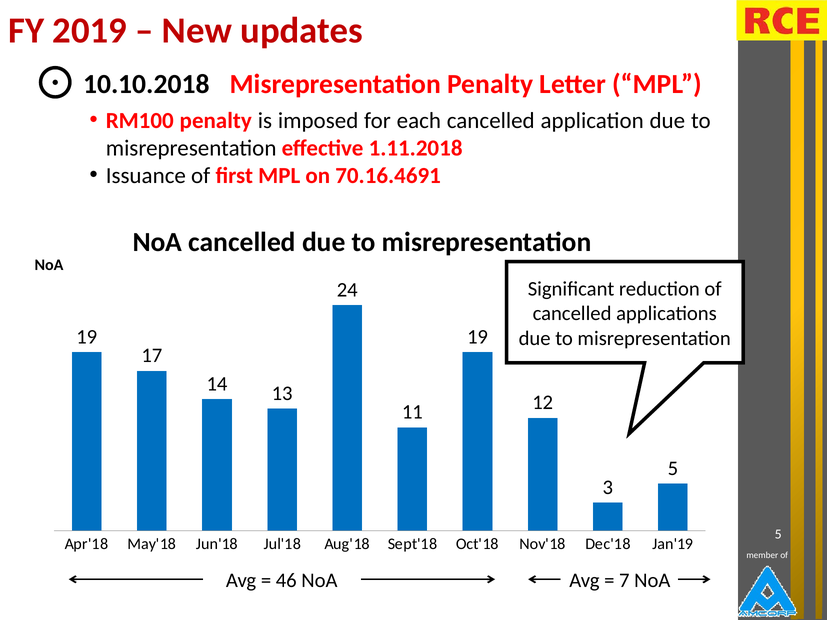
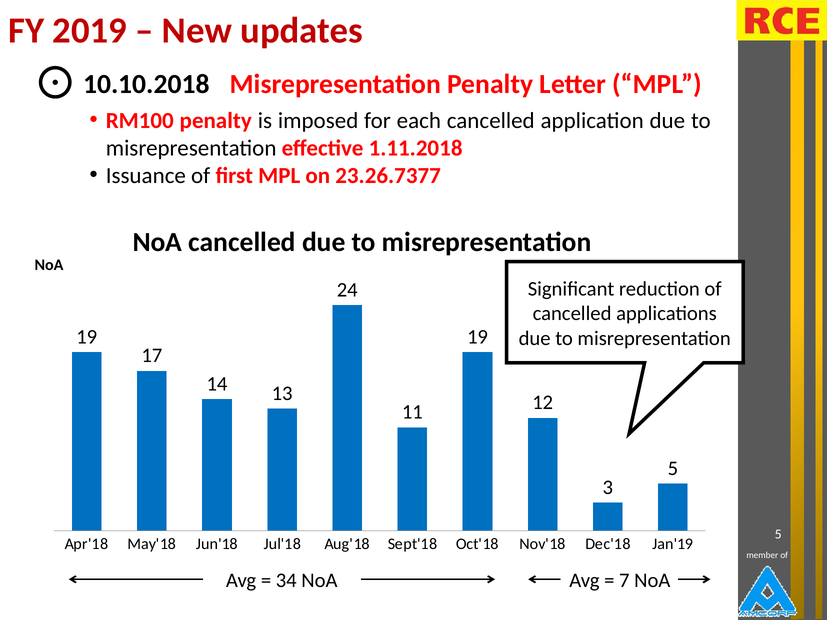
70.16.4691: 70.16.4691 -> 23.26.7377
46: 46 -> 34
